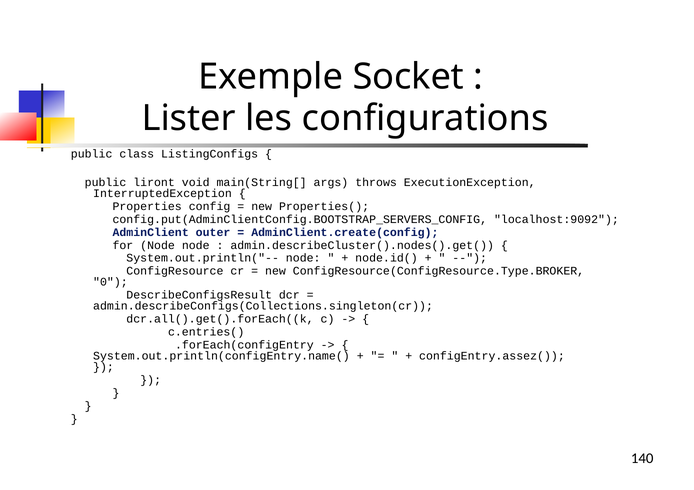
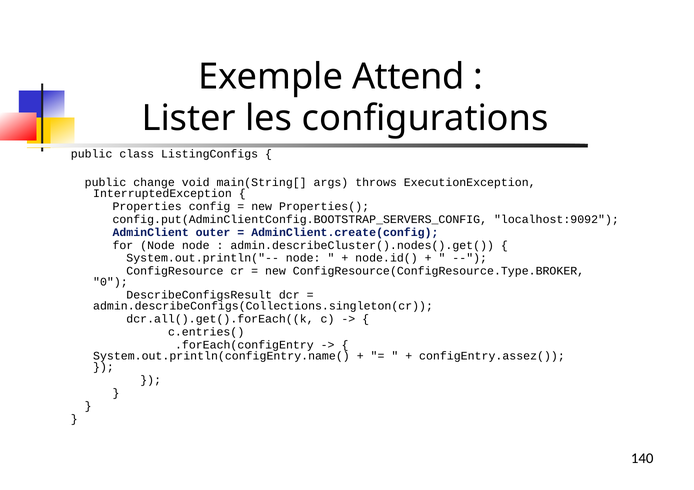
Socket: Socket -> Attend
liront: liront -> change
